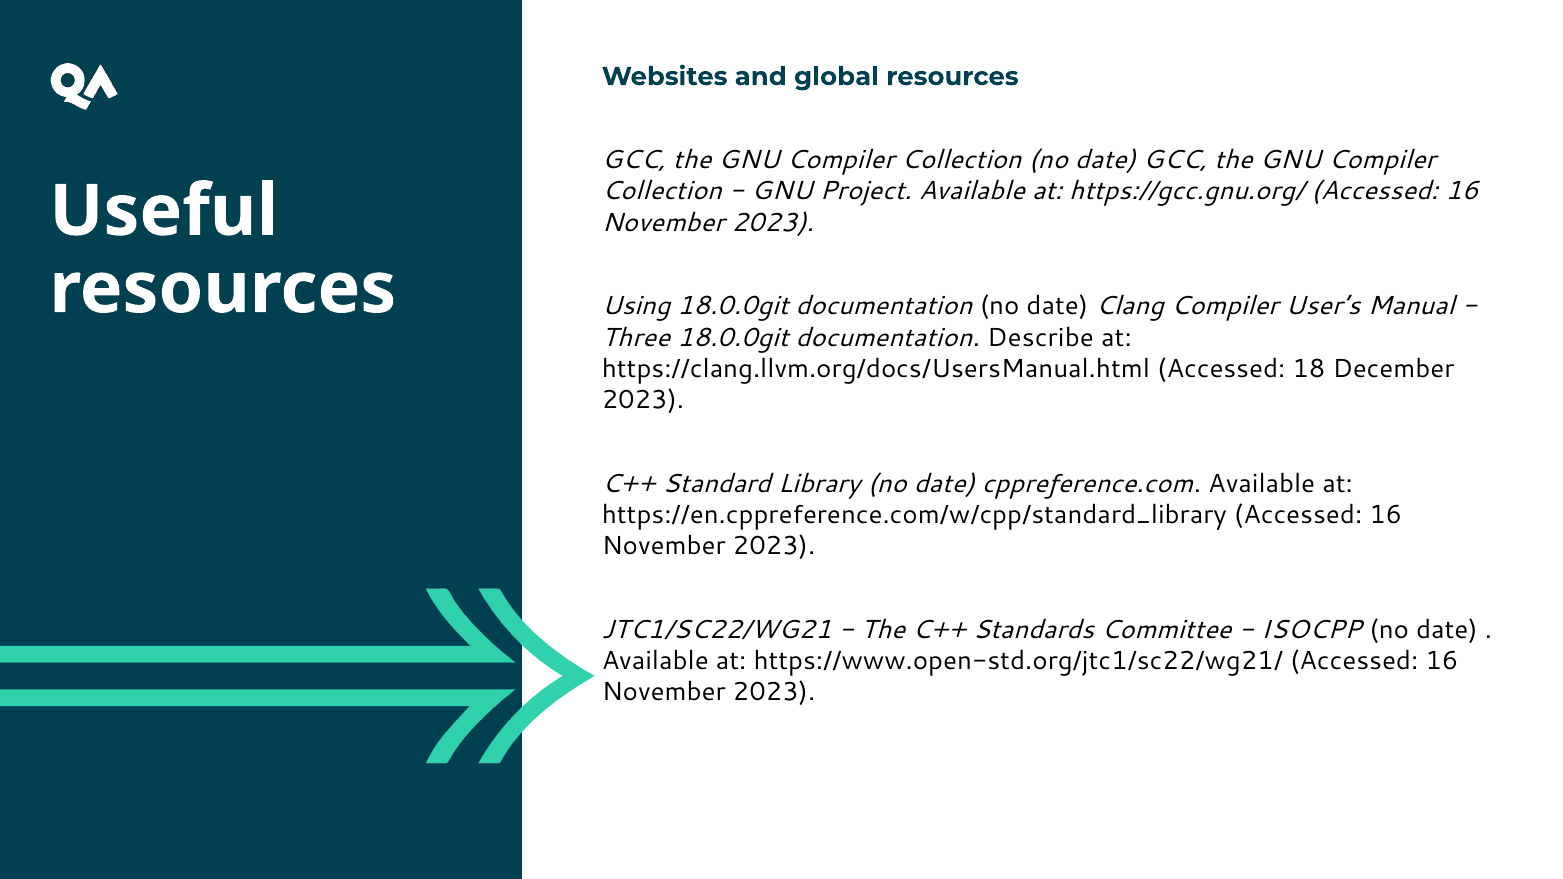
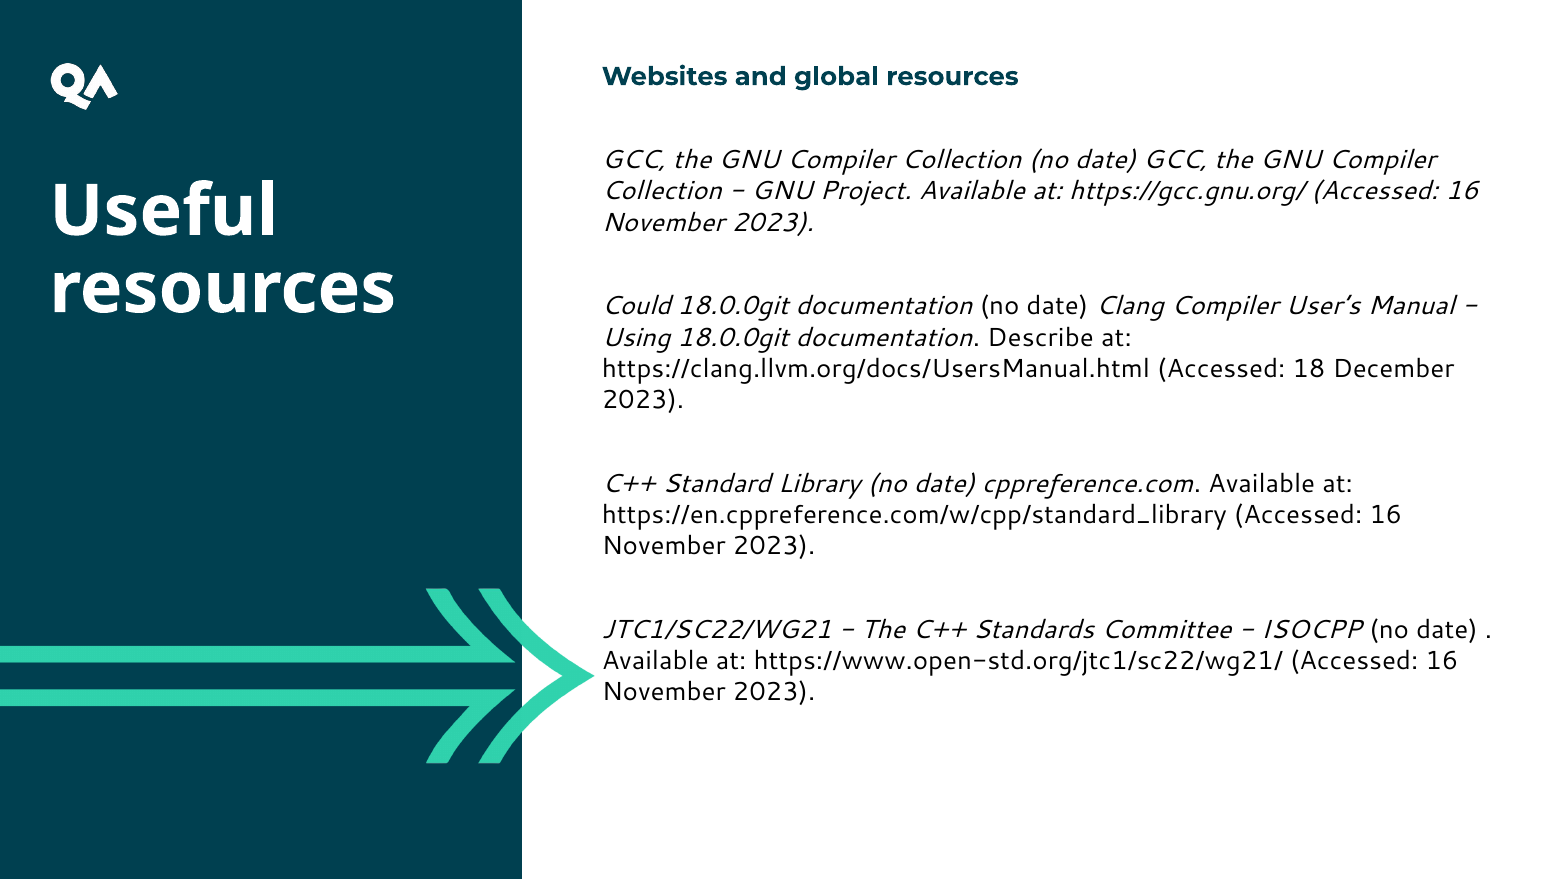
Using: Using -> Could
Three: Three -> Using
